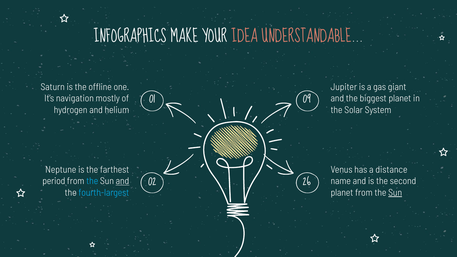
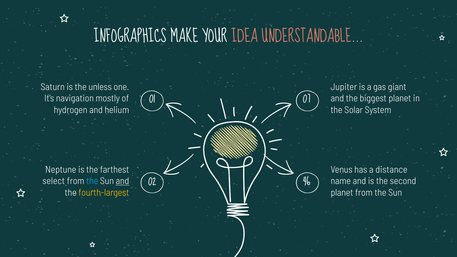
offline: offline -> unless
09: 09 -> 07
period: period -> select
26: 26 -> 46
fourth-largest colour: light blue -> yellow
Sun at (395, 193) underline: present -> none
